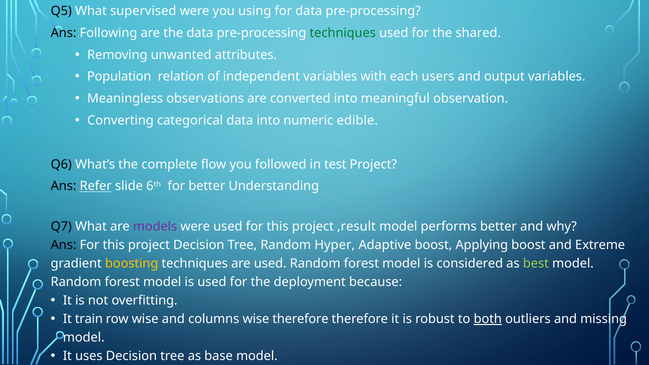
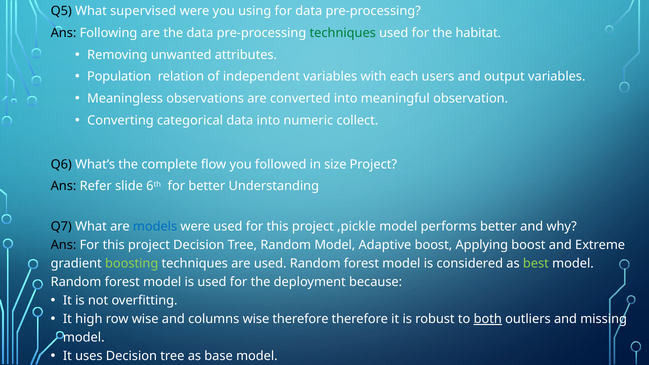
shared: shared -> habitat
edible: edible -> collect
test: test -> size
Refer underline: present -> none
models colour: purple -> blue
,result: ,result -> ,pickle
Random Hyper: Hyper -> Model
boosting colour: yellow -> light green
train: train -> high
